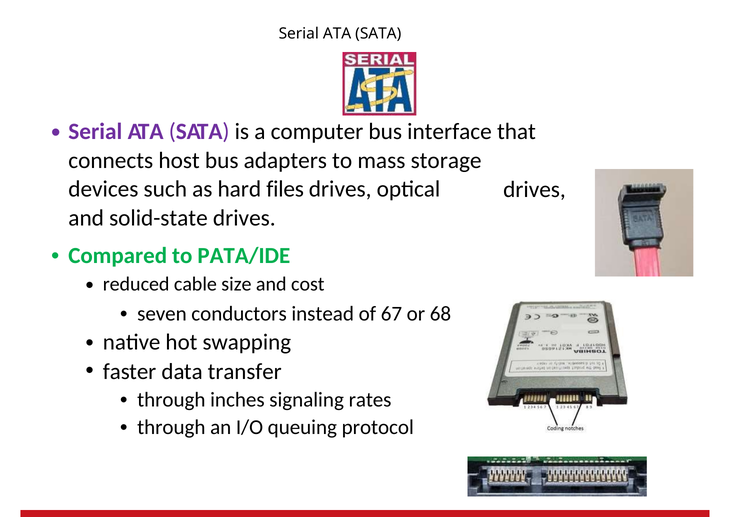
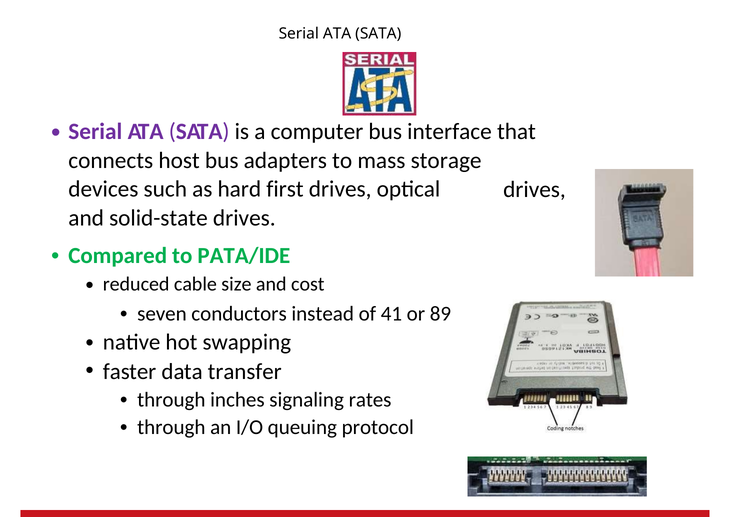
files: files -> first
67: 67 -> 41
68: 68 -> 89
